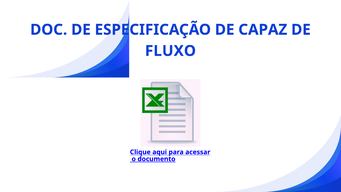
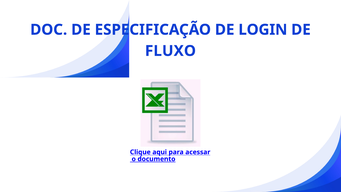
CAPAZ: CAPAZ -> LOGIN
